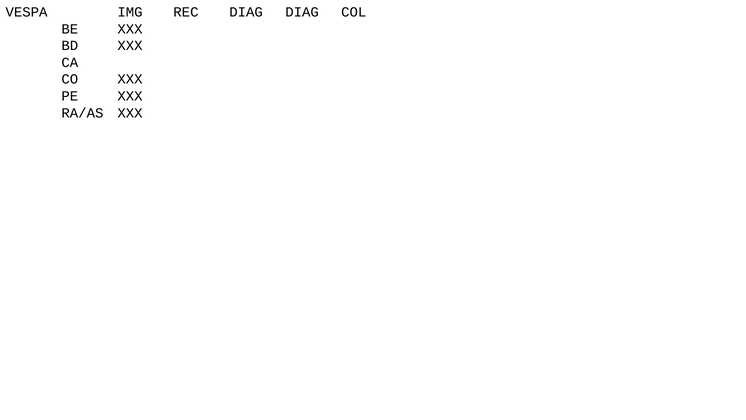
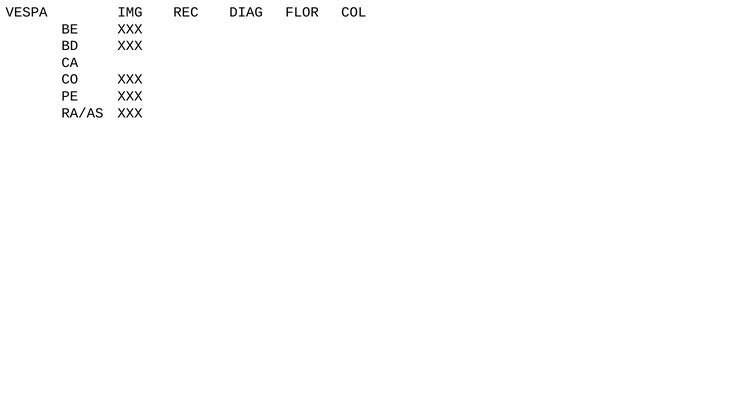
DIAG DIAG: DIAG -> FLOR
